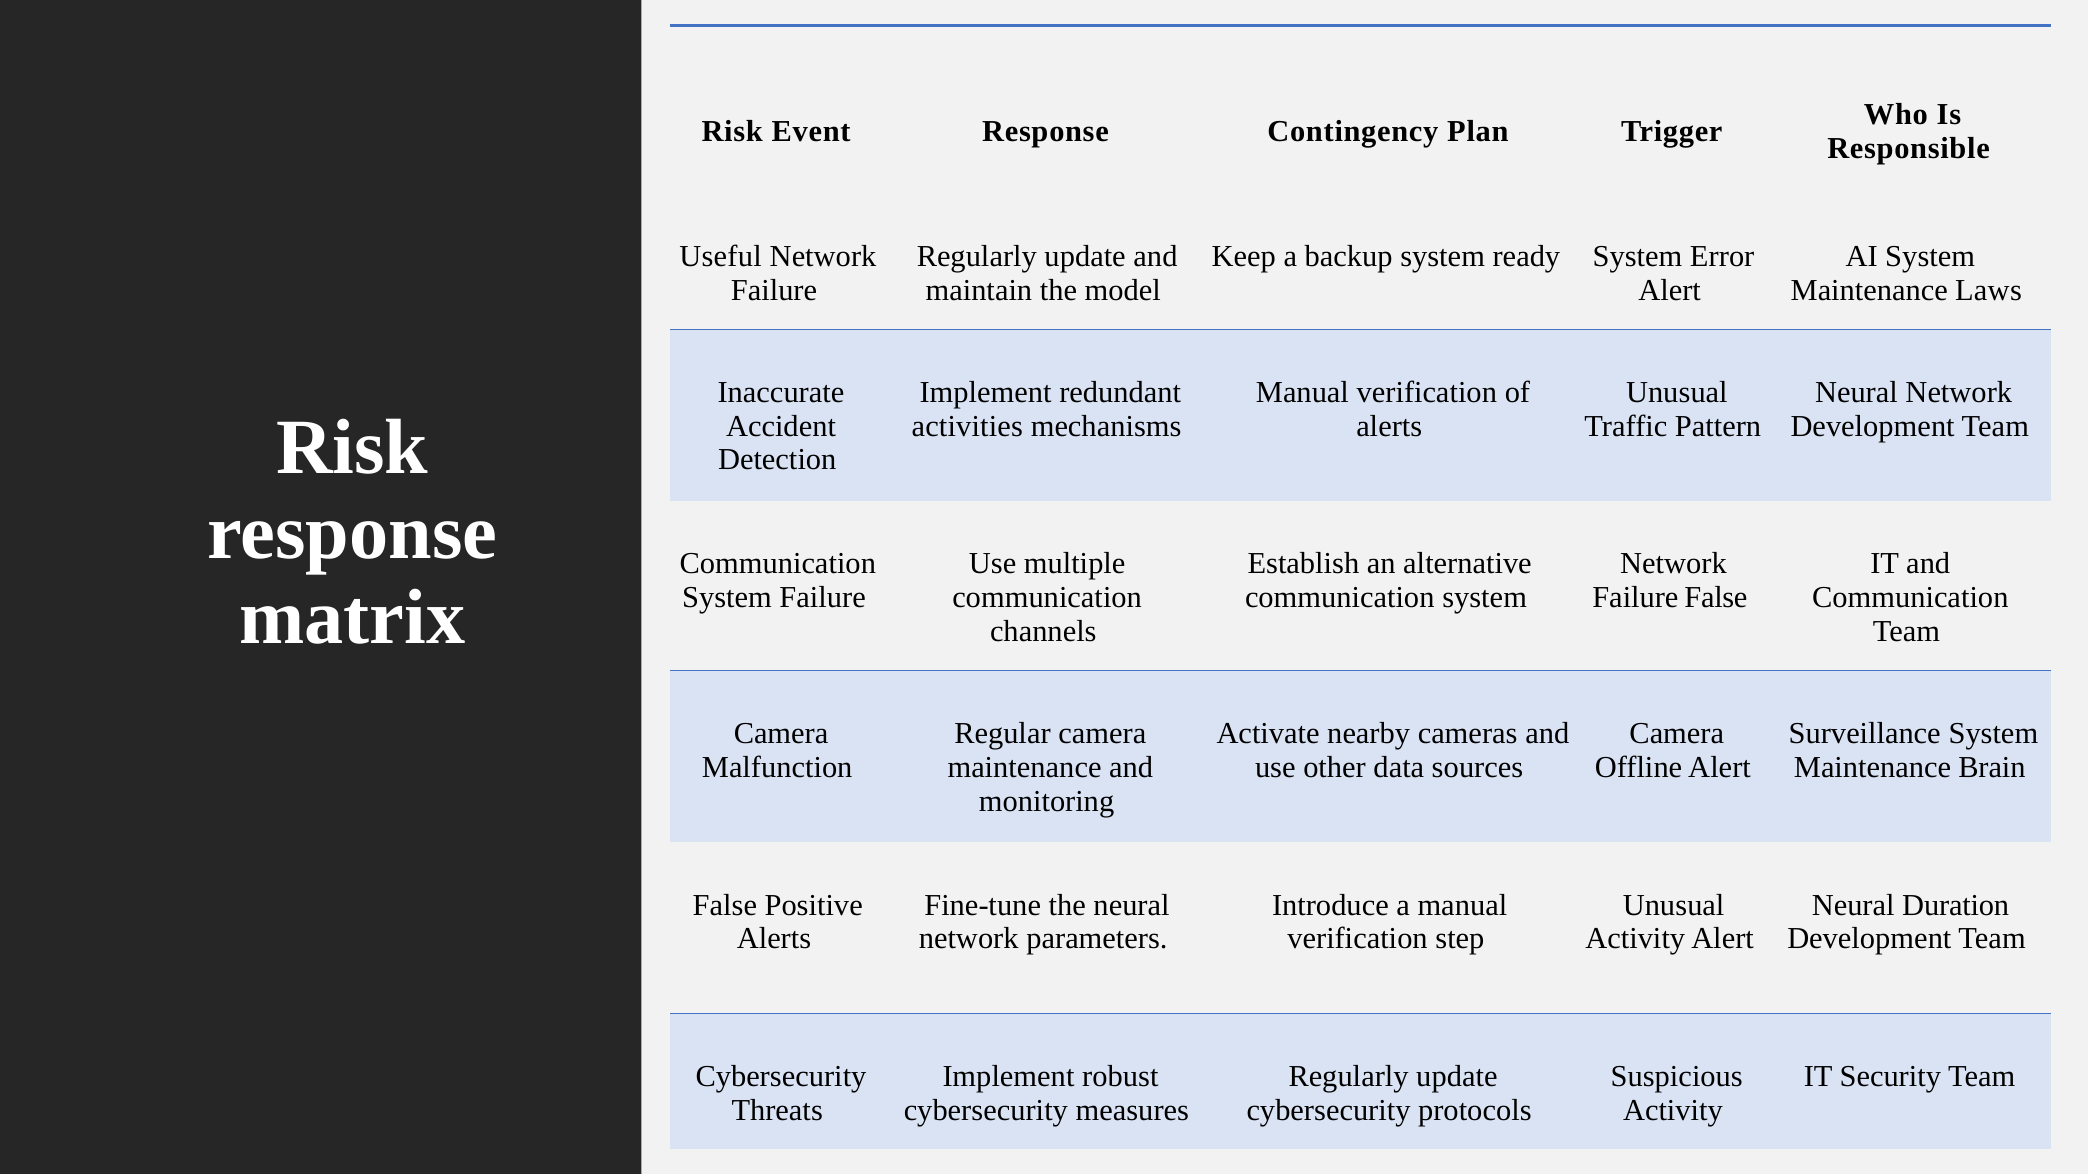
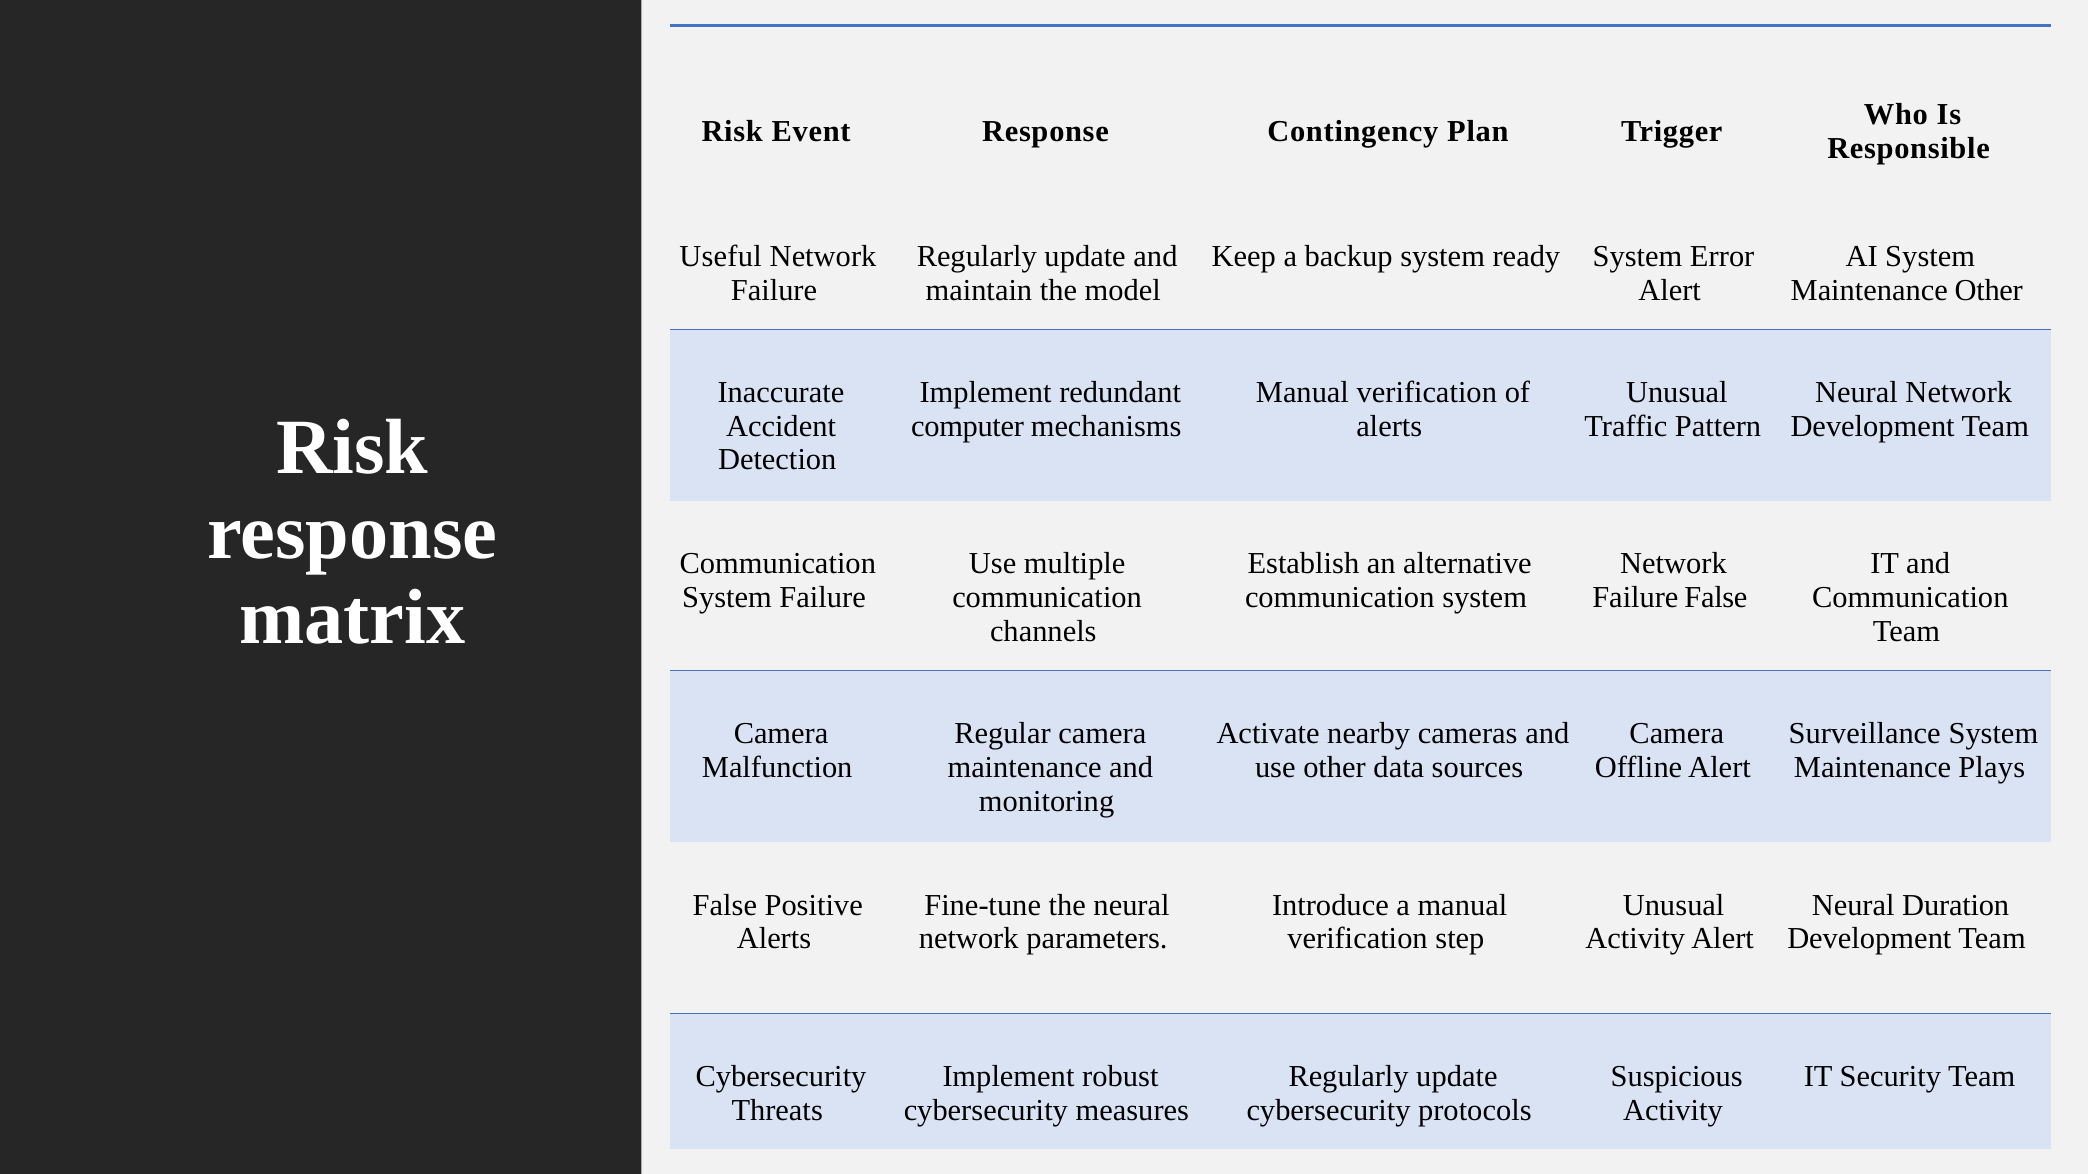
Maintenance Laws: Laws -> Other
activities: activities -> computer
Brain: Brain -> Plays
